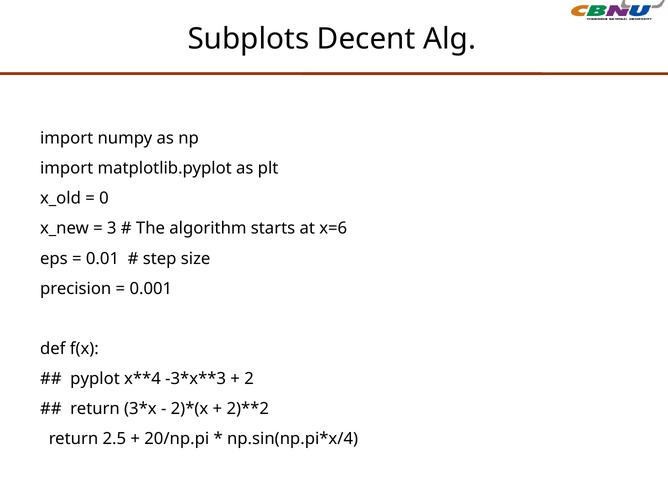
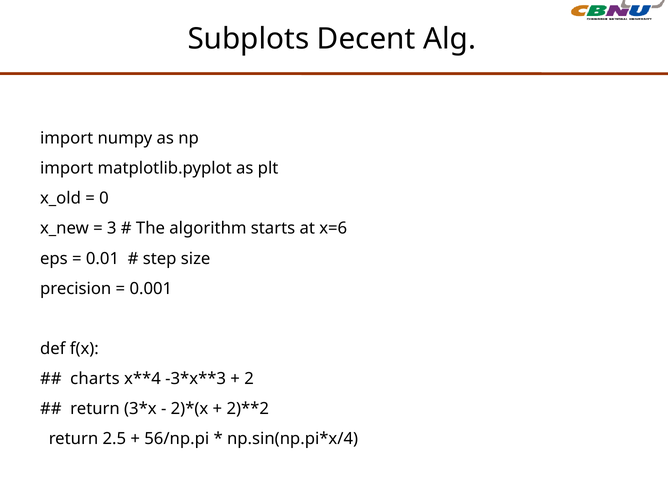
pyplot: pyplot -> charts
20/np.pi: 20/np.pi -> 56/np.pi
